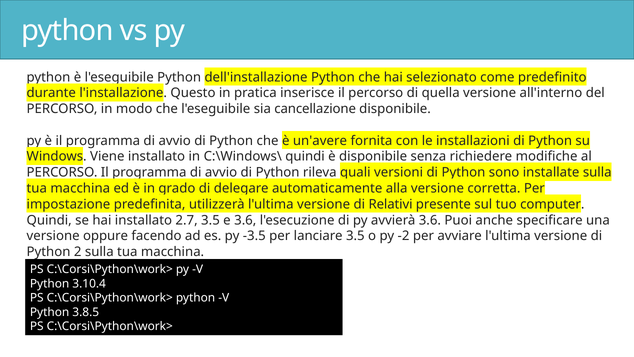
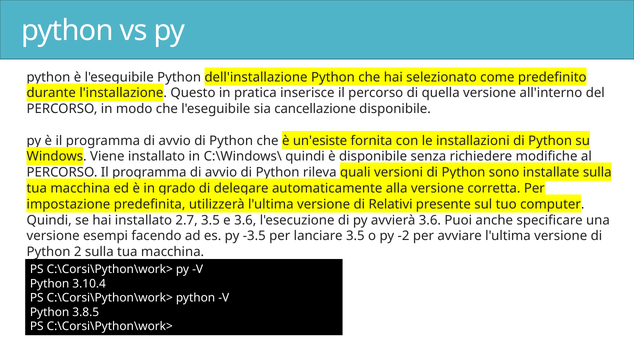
un'avere: un'avere -> un'esiste
oppure: oppure -> esempi
